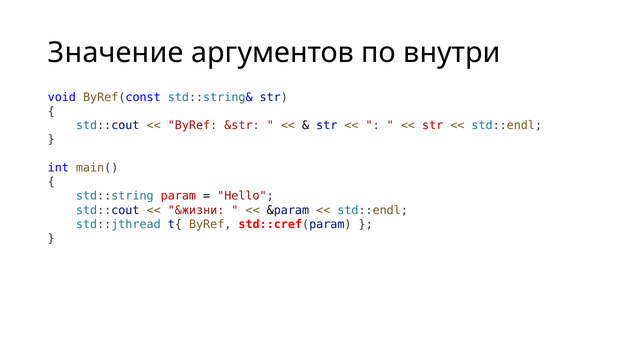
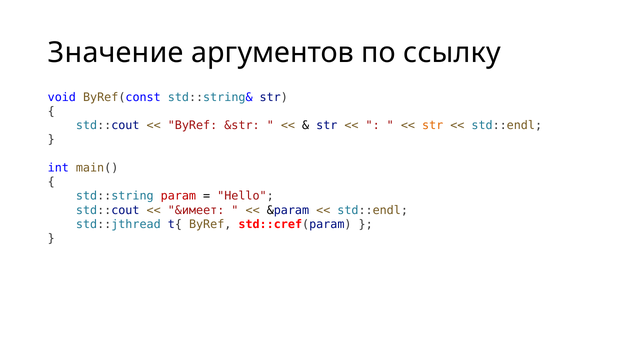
внутри: внутри -> ссылку
str at (433, 125) colour: red -> orange
&жизни: &жизни -> &имеет
